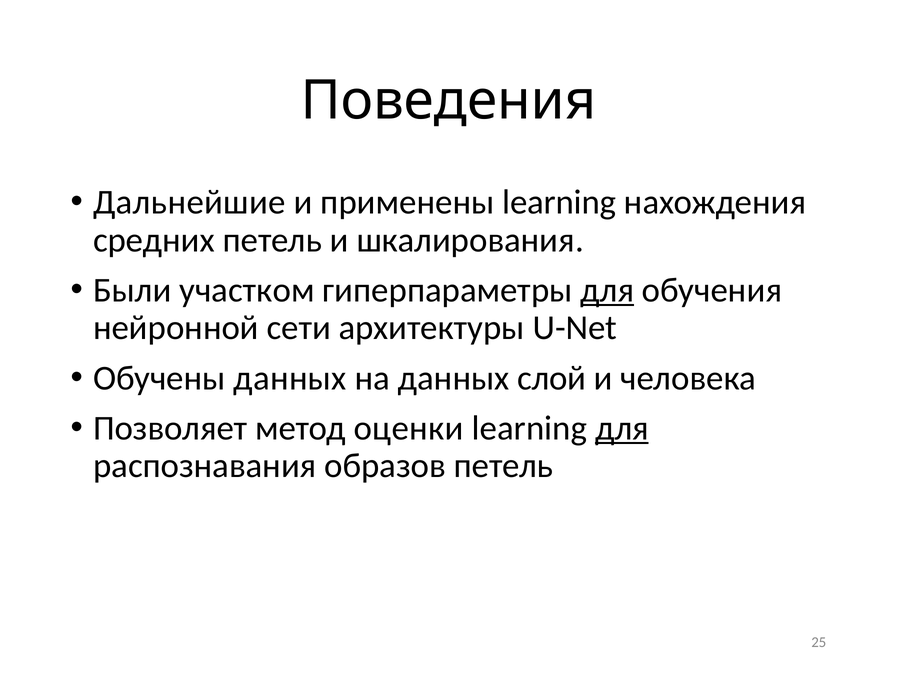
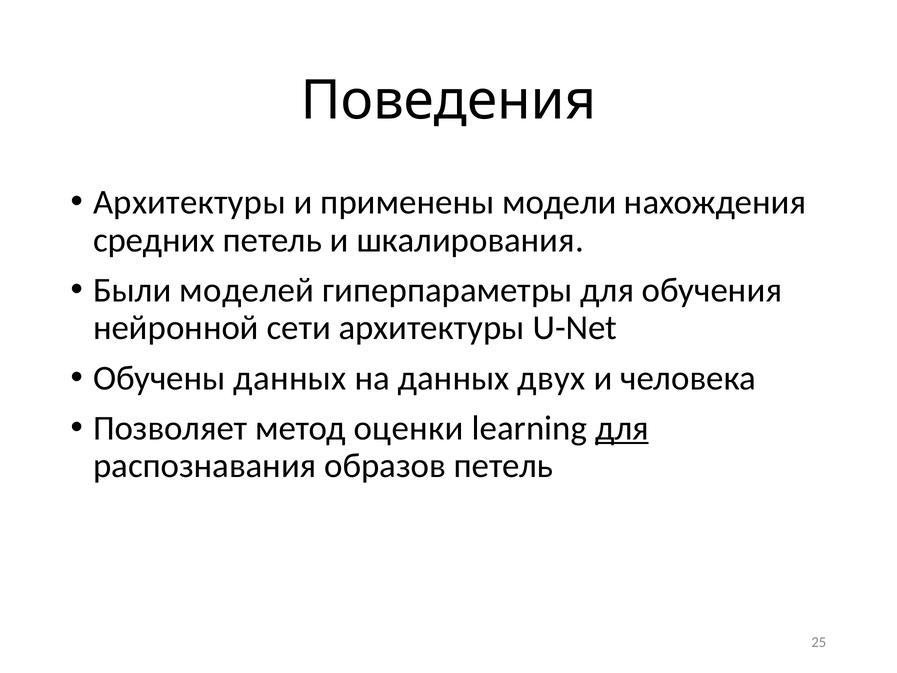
Дальнейшие at (189, 202): Дальнейшие -> Архитектуры
применены learning: learning -> модели
участком: участком -> моделей
для at (607, 290) underline: present -> none
слой: слой -> двух
